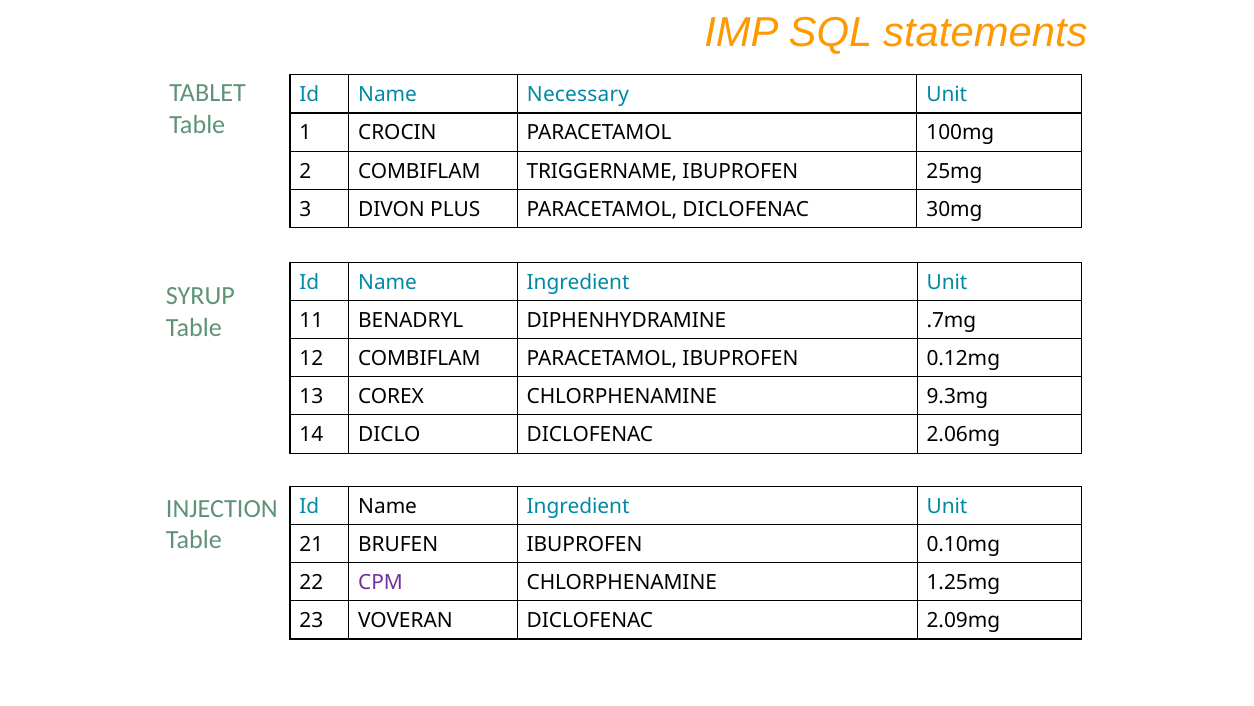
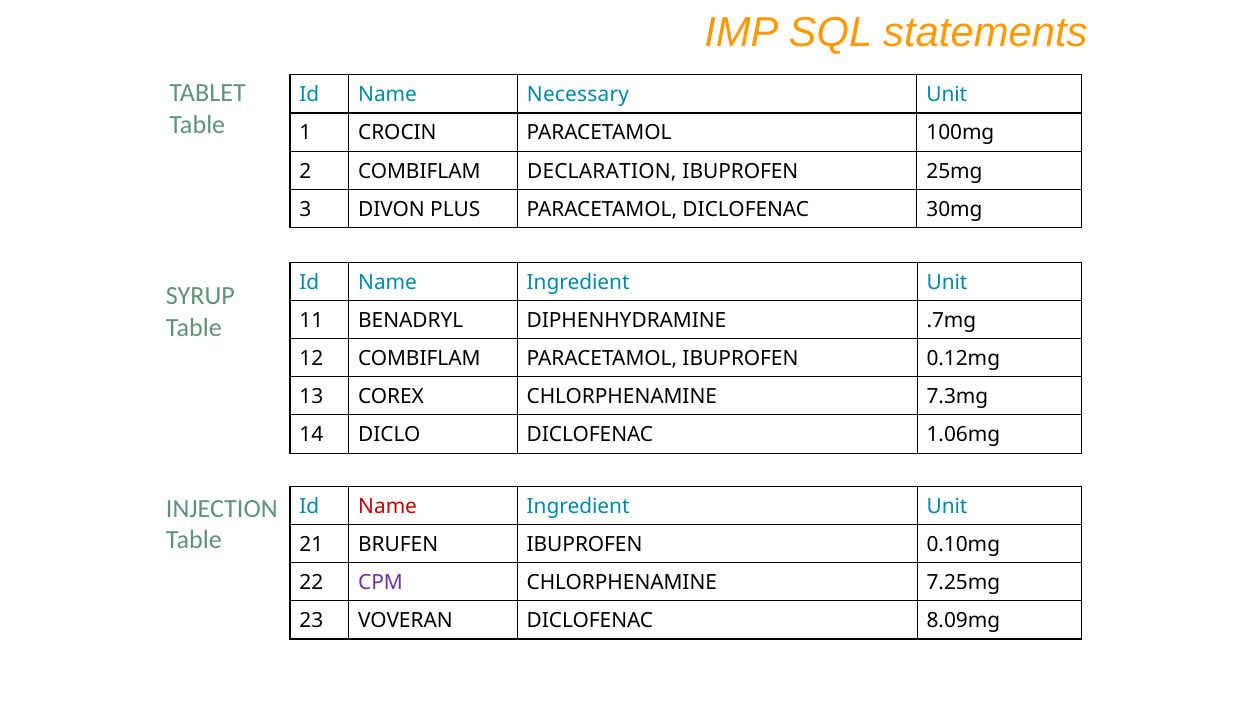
TRIGGERNAME: TRIGGERNAME -> DECLARATION
9.3mg: 9.3mg -> 7.3mg
2.06mg: 2.06mg -> 1.06mg
Name at (388, 506) colour: black -> red
1.25mg: 1.25mg -> 7.25mg
2.09mg: 2.09mg -> 8.09mg
